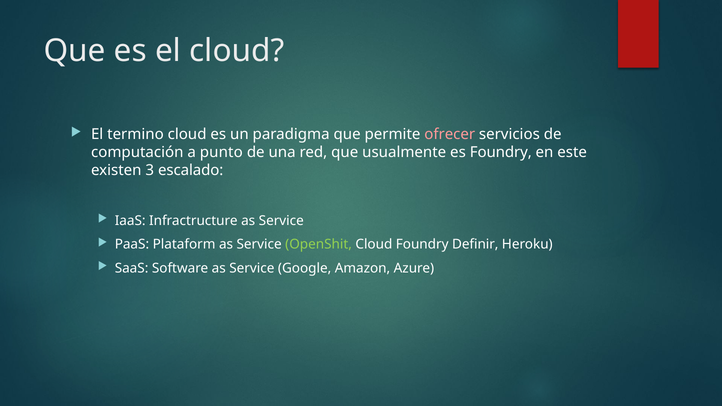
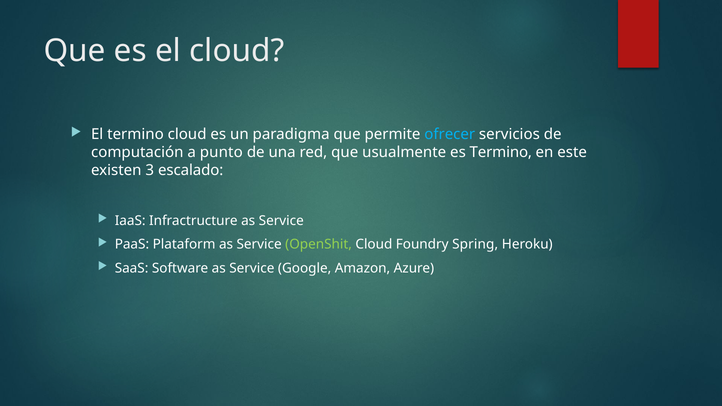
ofrecer colour: pink -> light blue
es Foundry: Foundry -> Termino
Definir: Definir -> Spring
